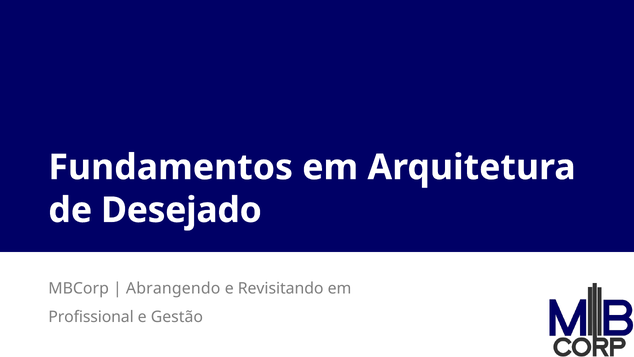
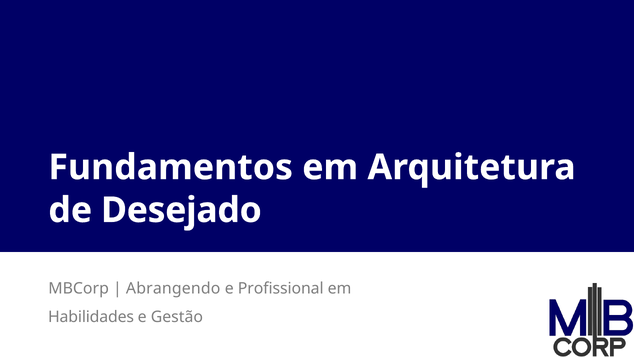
e Revisitando: Revisitando -> Profissional
Profissional: Profissional -> Habilidades
